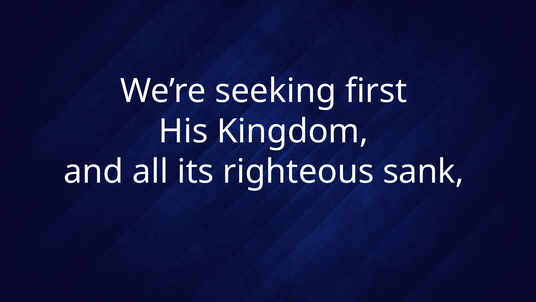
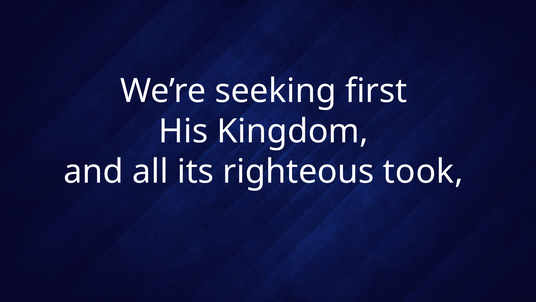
sank: sank -> took
